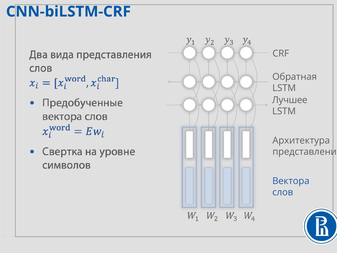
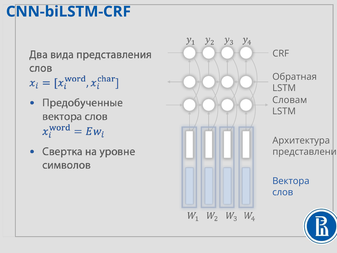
Лучшее: Лучшее -> Словам
